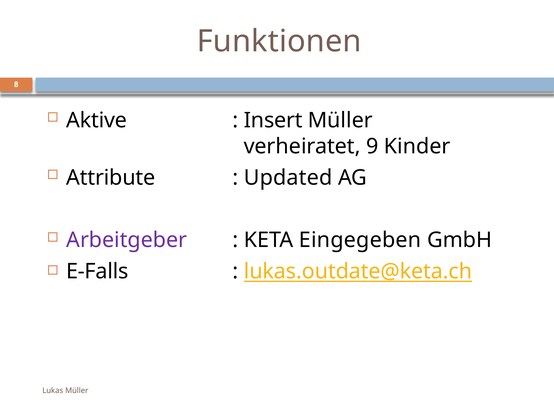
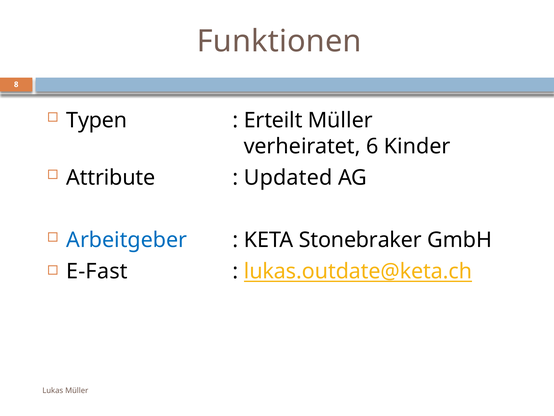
Aktive: Aktive -> Typen
Insert: Insert -> Erteilt
9: 9 -> 6
Arbeitgeber colour: purple -> blue
Eingegeben: Eingegeben -> Stonebraker
E-Falls: E-Falls -> E-Fast
